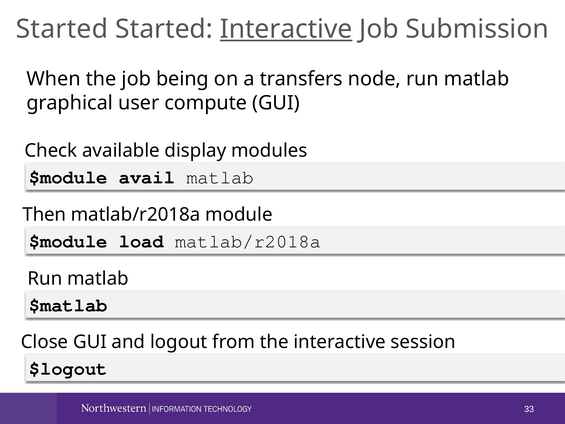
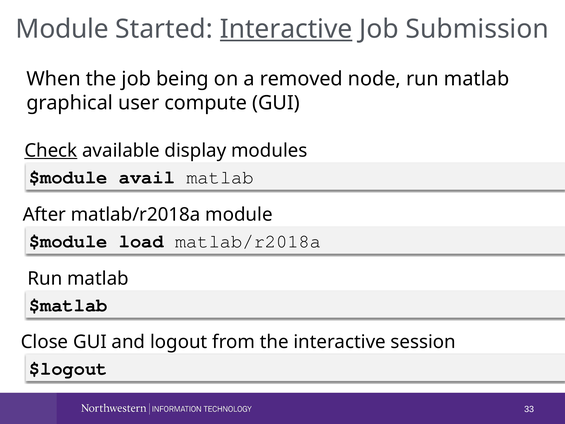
Started at (62, 29): Started -> Module
transfers: transfers -> removed
Check underline: none -> present
Then: Then -> After
